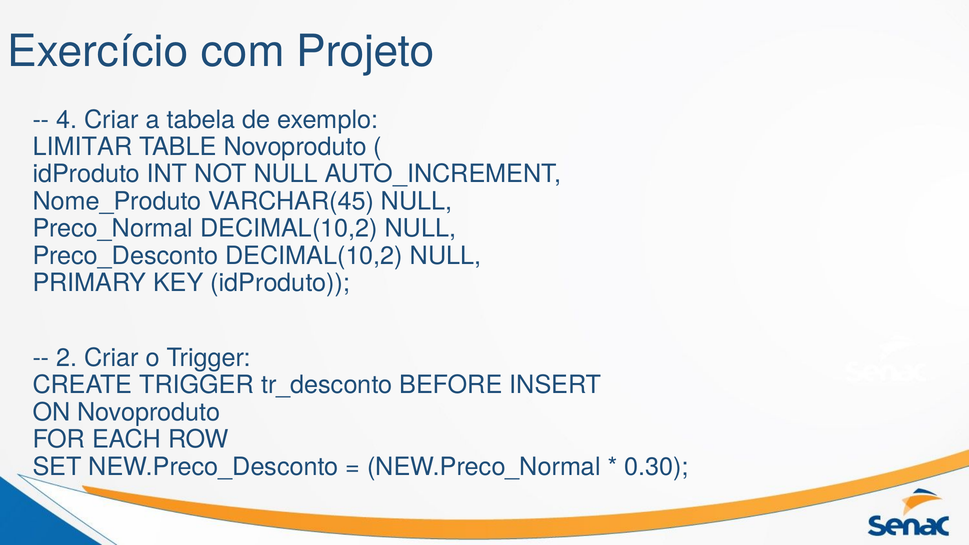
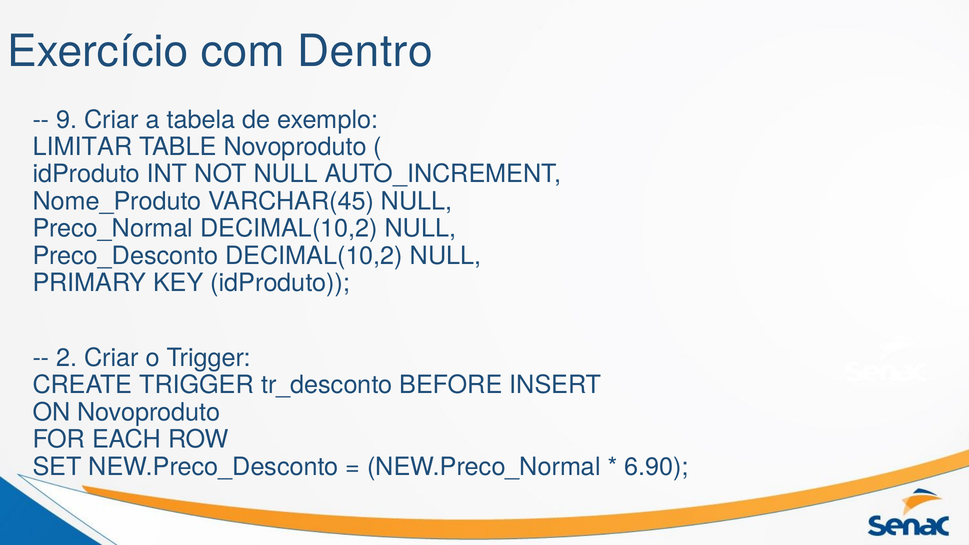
Projeto: Projeto -> Dentro
4: 4 -> 9
0.30: 0.30 -> 6.90
